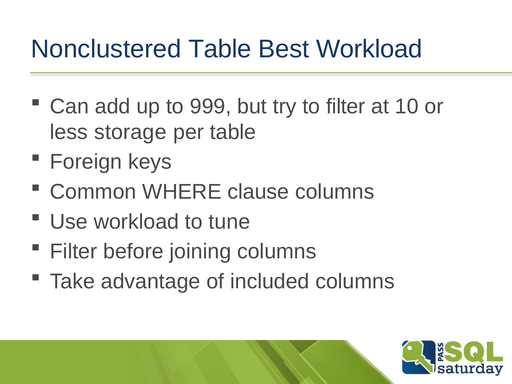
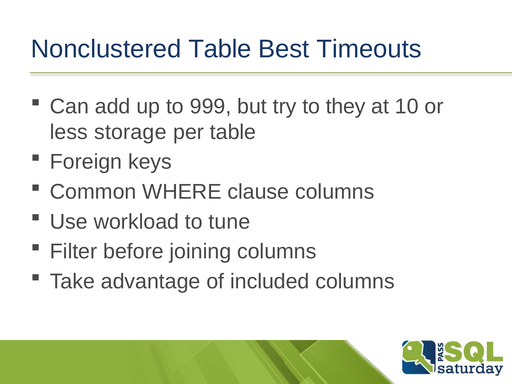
Best Workload: Workload -> Timeouts
to filter: filter -> they
